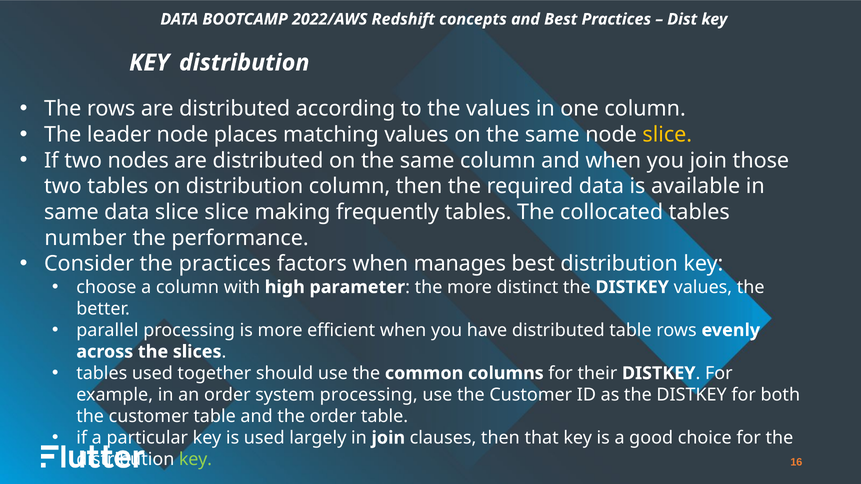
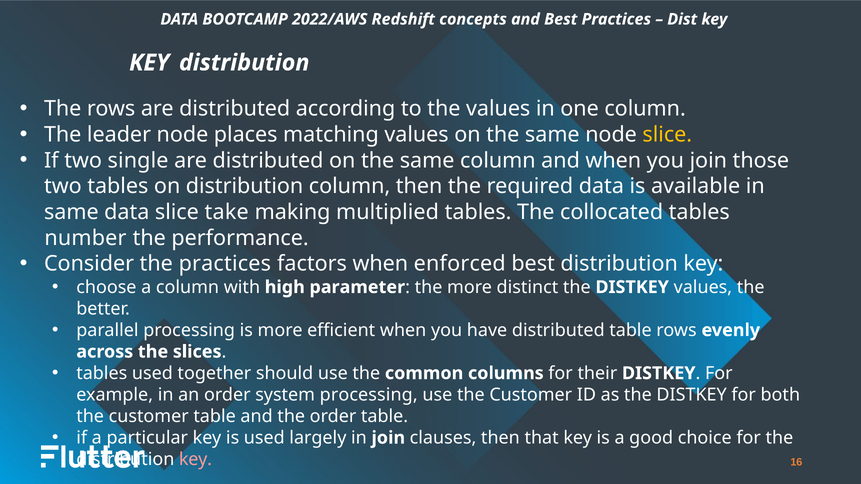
nodes: nodes -> single
slice slice: slice -> take
frequently: frequently -> multiplied
manages: manages -> enforced
key at (195, 460) colour: light green -> pink
